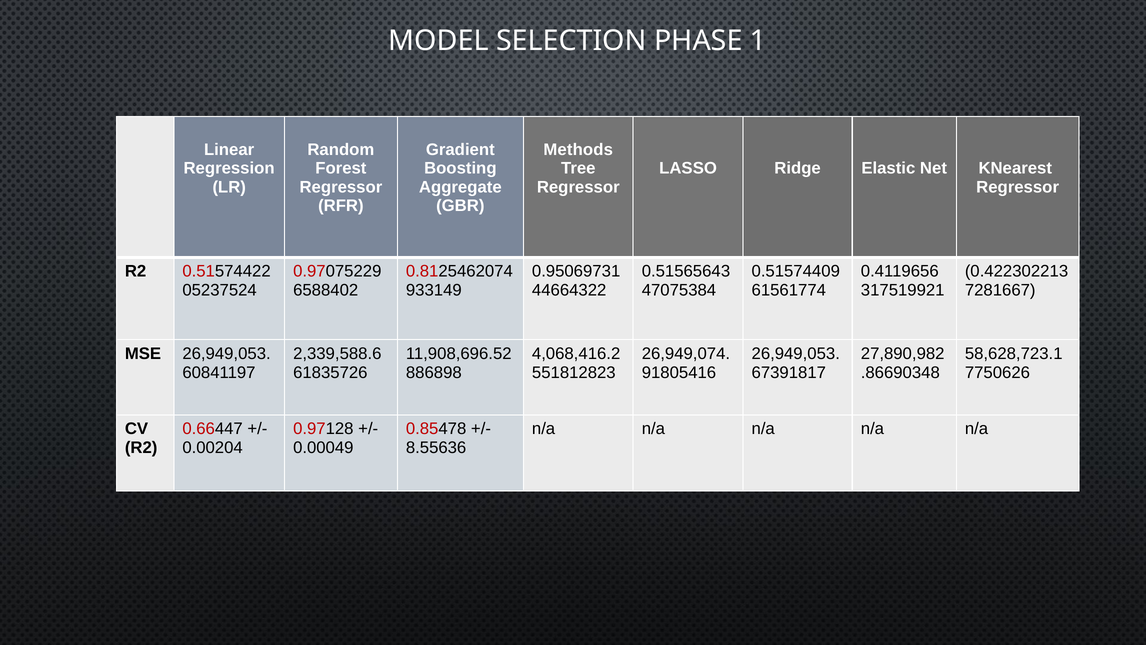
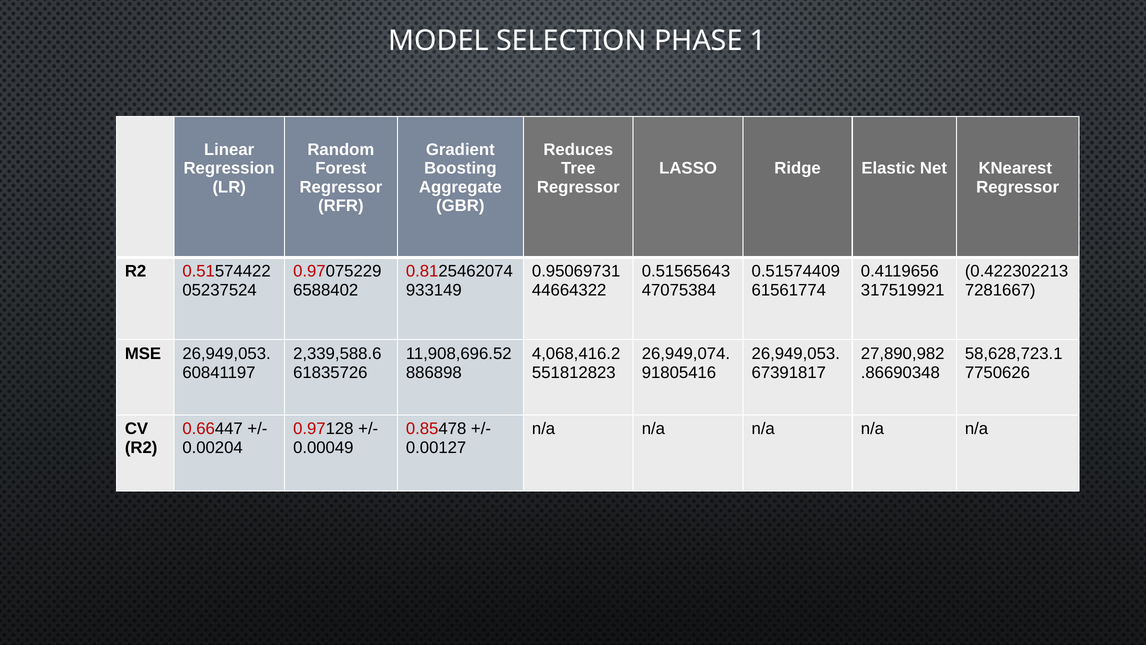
Methods: Methods -> Reduces
8.55636: 8.55636 -> 0.00127
